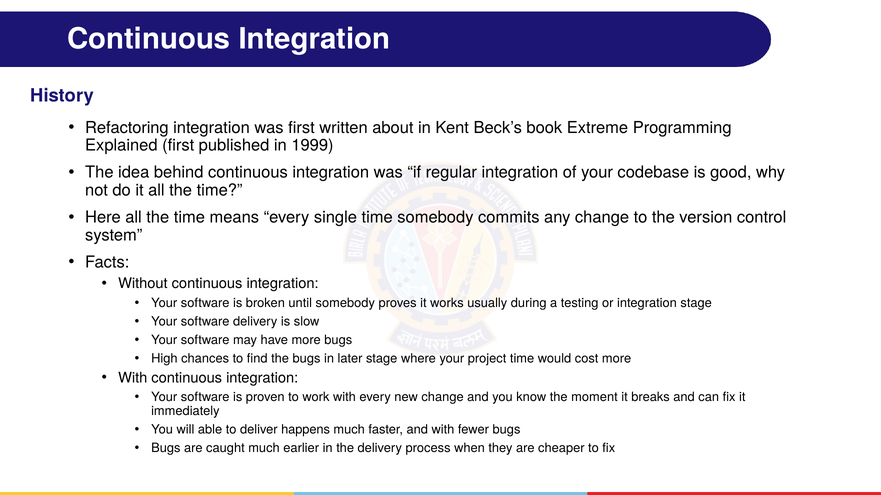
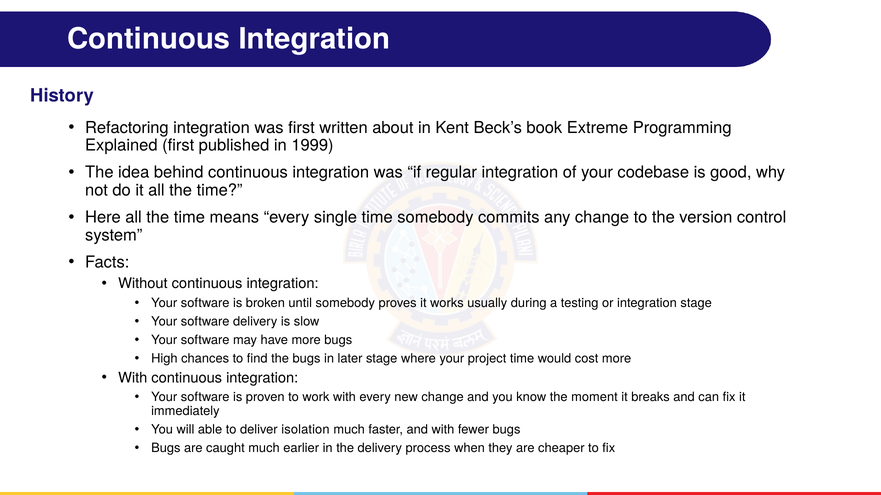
happens: happens -> isolation
